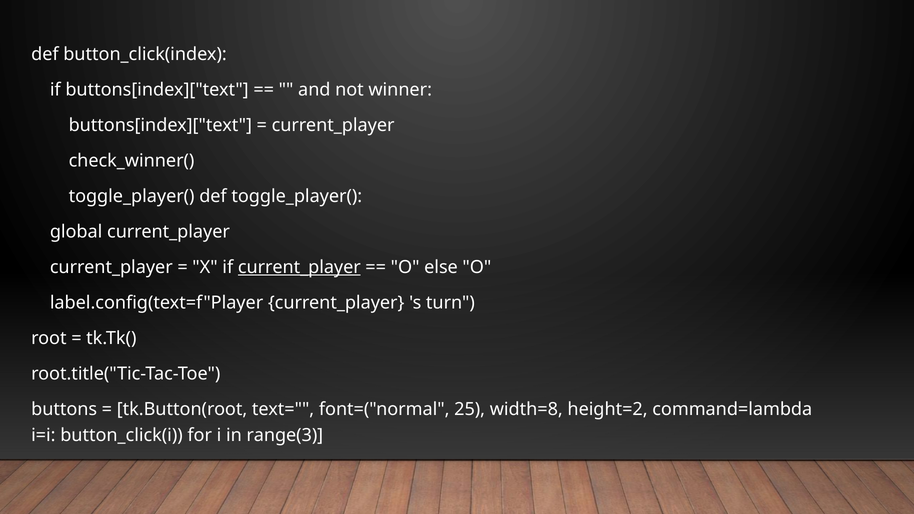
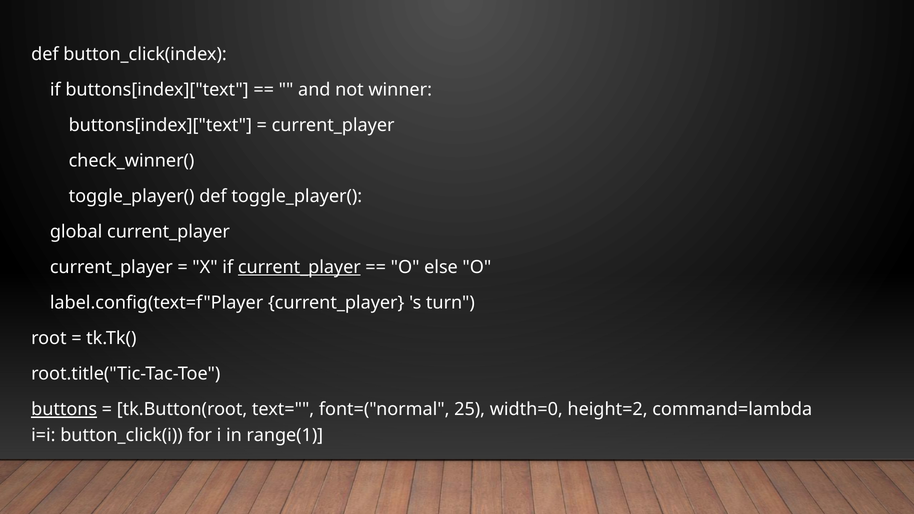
buttons underline: none -> present
width=8: width=8 -> width=0
range(3: range(3 -> range(1
